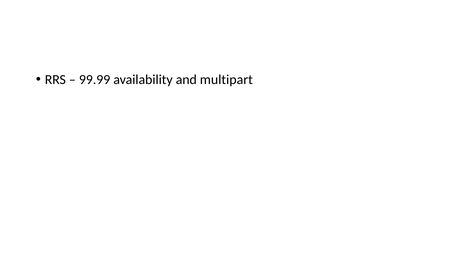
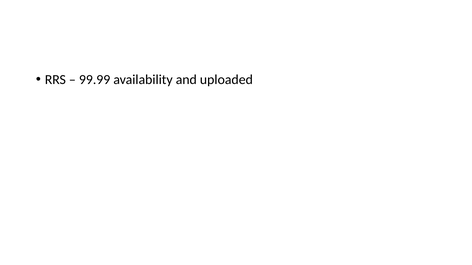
multipart: multipart -> uploaded
